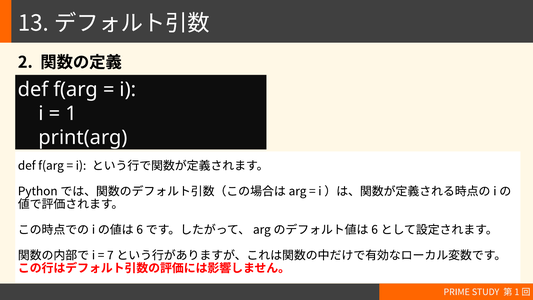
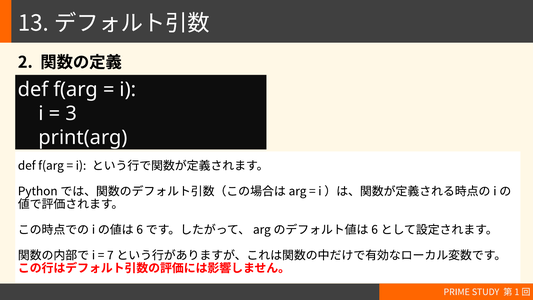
1: 1 -> 3
